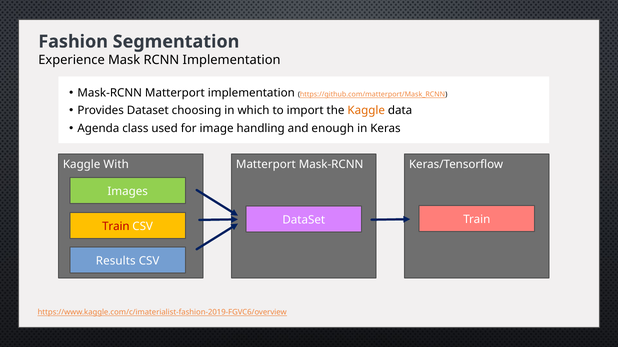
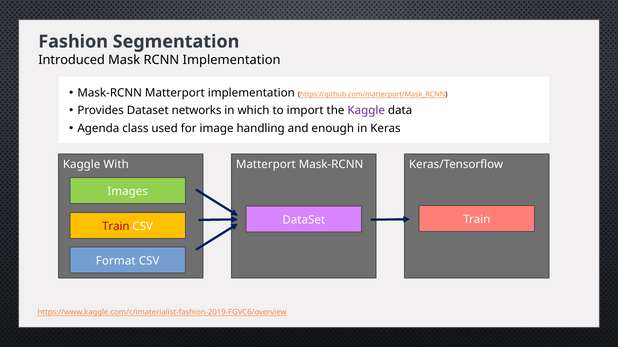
Experience: Experience -> Introduced
choosing: choosing -> networks
Kaggle at (366, 111) colour: orange -> purple
Results: Results -> Format
